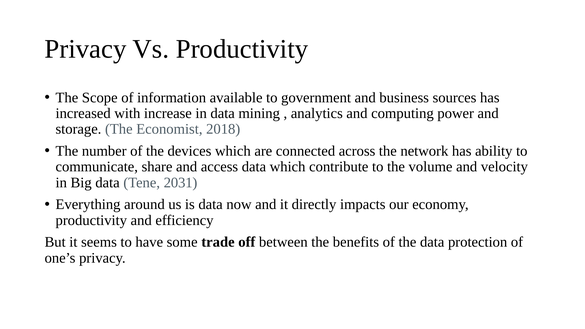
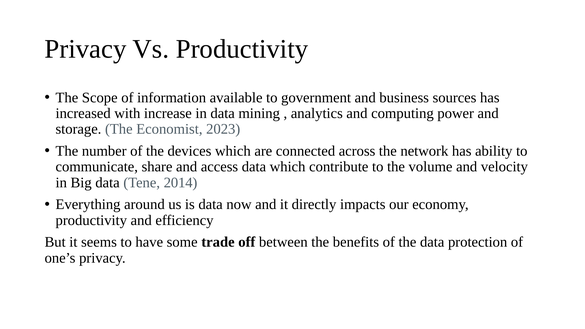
2018: 2018 -> 2023
2031: 2031 -> 2014
